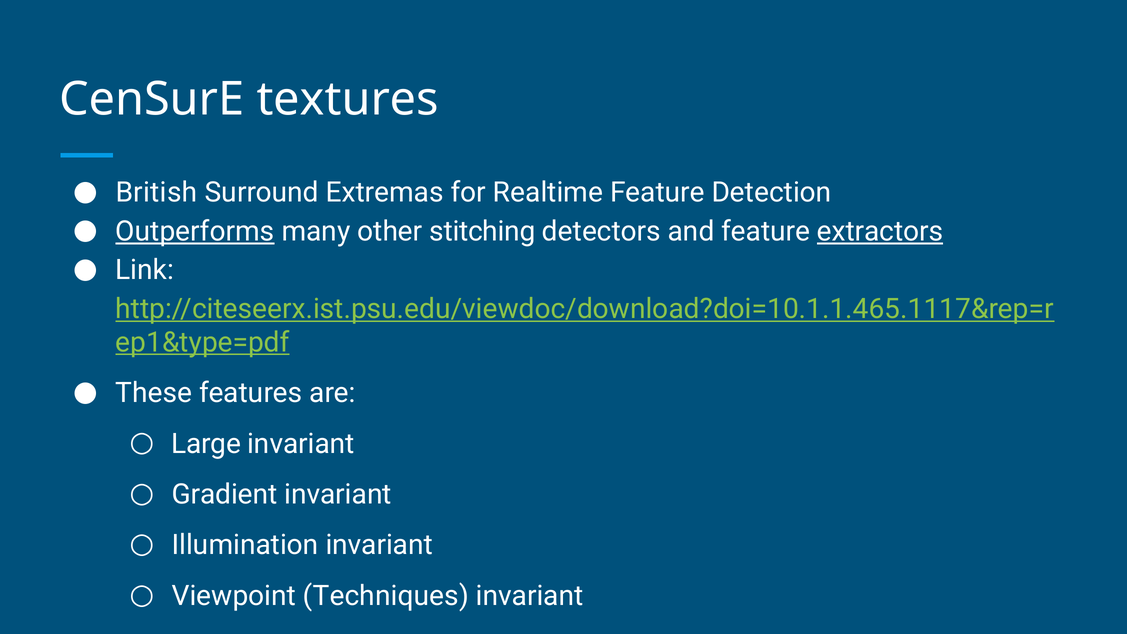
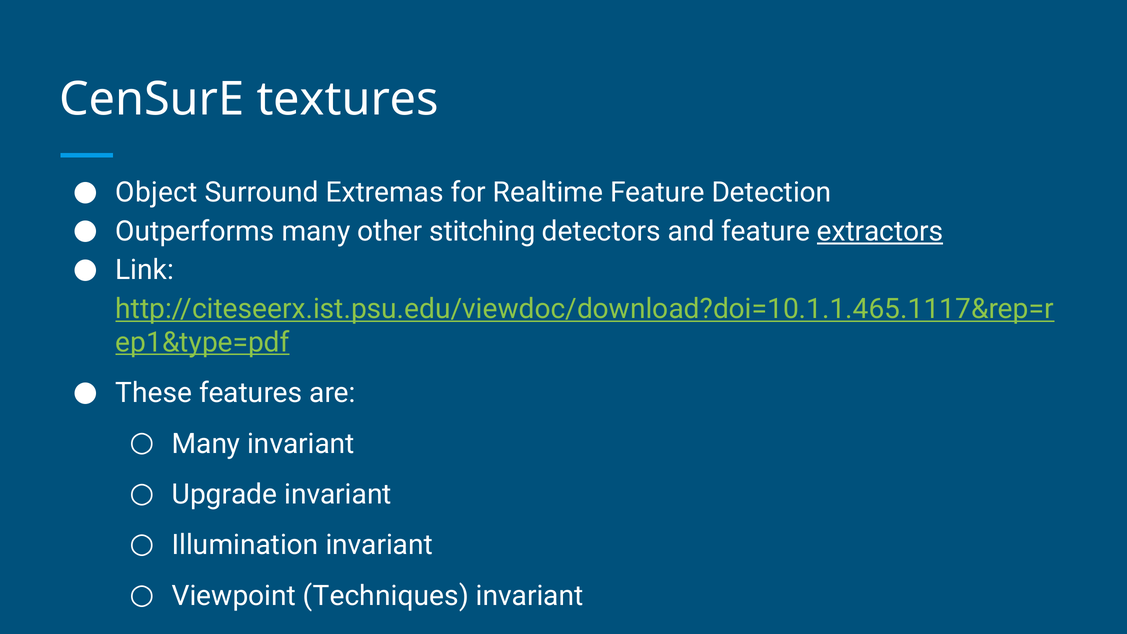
British: British -> Object
Outperforms underline: present -> none
Large at (206, 444): Large -> Many
Gradient: Gradient -> Upgrade
